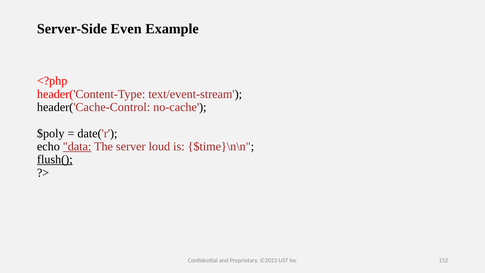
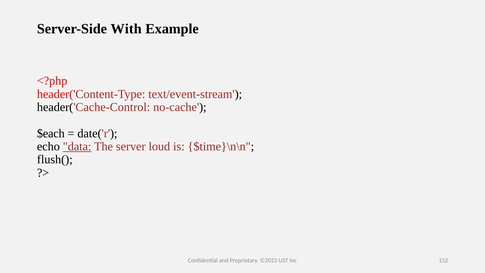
Even: Even -> With
$poly: $poly -> $each
flush( underline: present -> none
